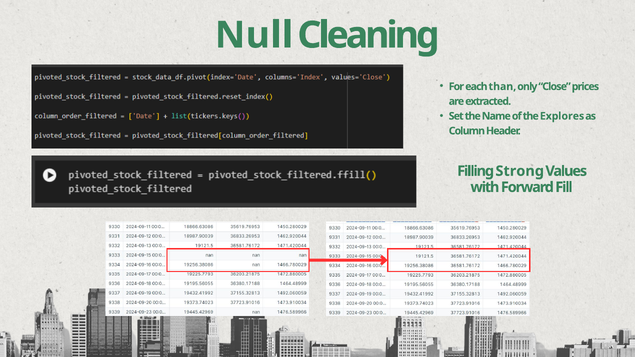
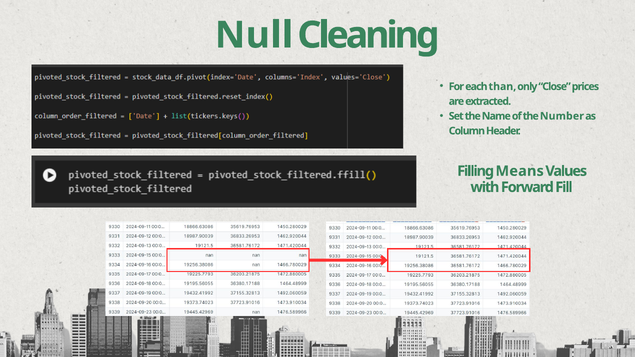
Explores: Explores -> Number
Strong: Strong -> Means
